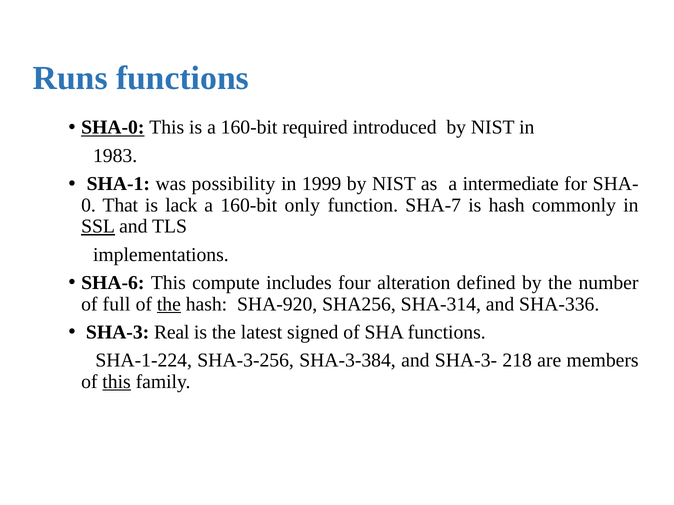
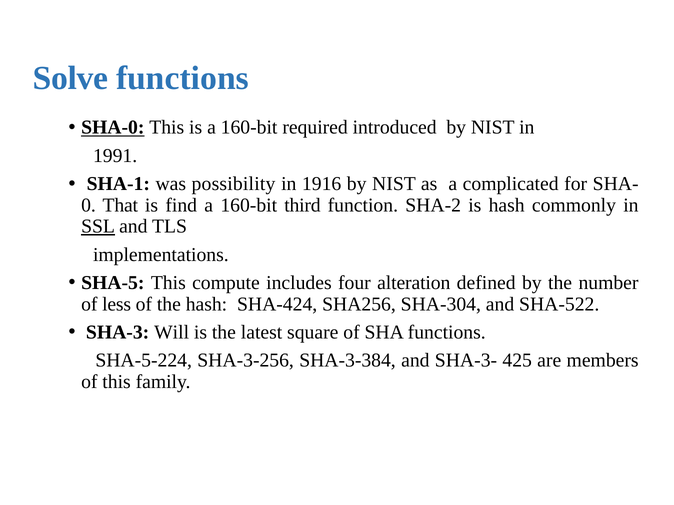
Runs: Runs -> Solve
1983: 1983 -> 1991
1999: 1999 -> 1916
intermediate: intermediate -> complicated
lack: lack -> find
only: only -> third
SHA-7: SHA-7 -> SHA-2
SHA-6: SHA-6 -> SHA-5
full: full -> less
the at (169, 304) underline: present -> none
SHA-920: SHA-920 -> SHA-424
SHA-314: SHA-314 -> SHA-304
SHA-336: SHA-336 -> SHA-522
Real: Real -> Will
signed: signed -> square
SHA-1-224: SHA-1-224 -> SHA-5-224
218: 218 -> 425
this at (117, 382) underline: present -> none
